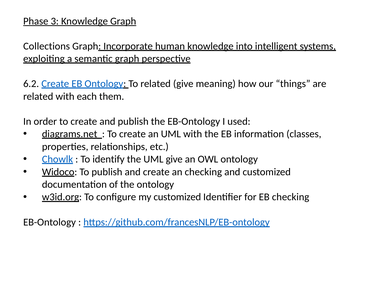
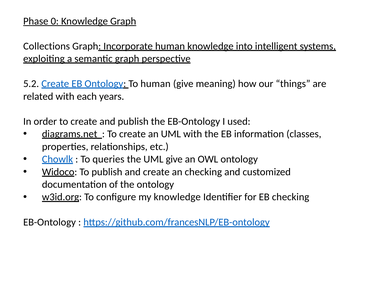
3: 3 -> 0
6.2: 6.2 -> 5.2
To related: related -> human
them: them -> years
identify: identify -> queries
my customized: customized -> knowledge
